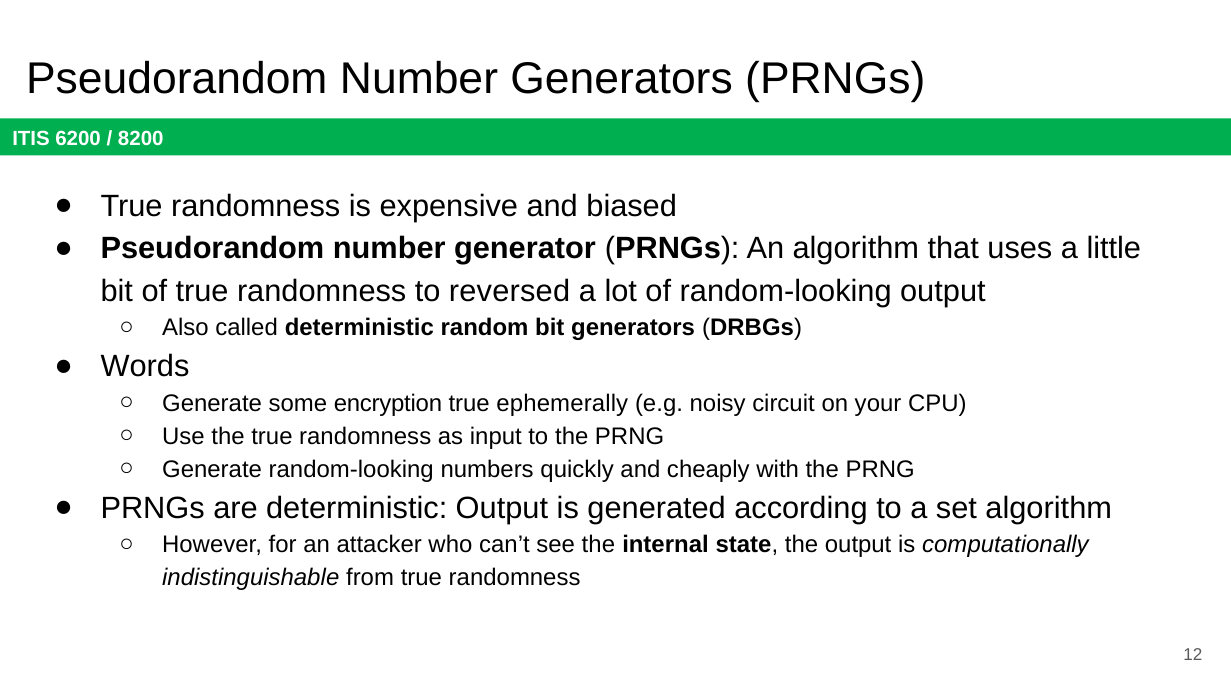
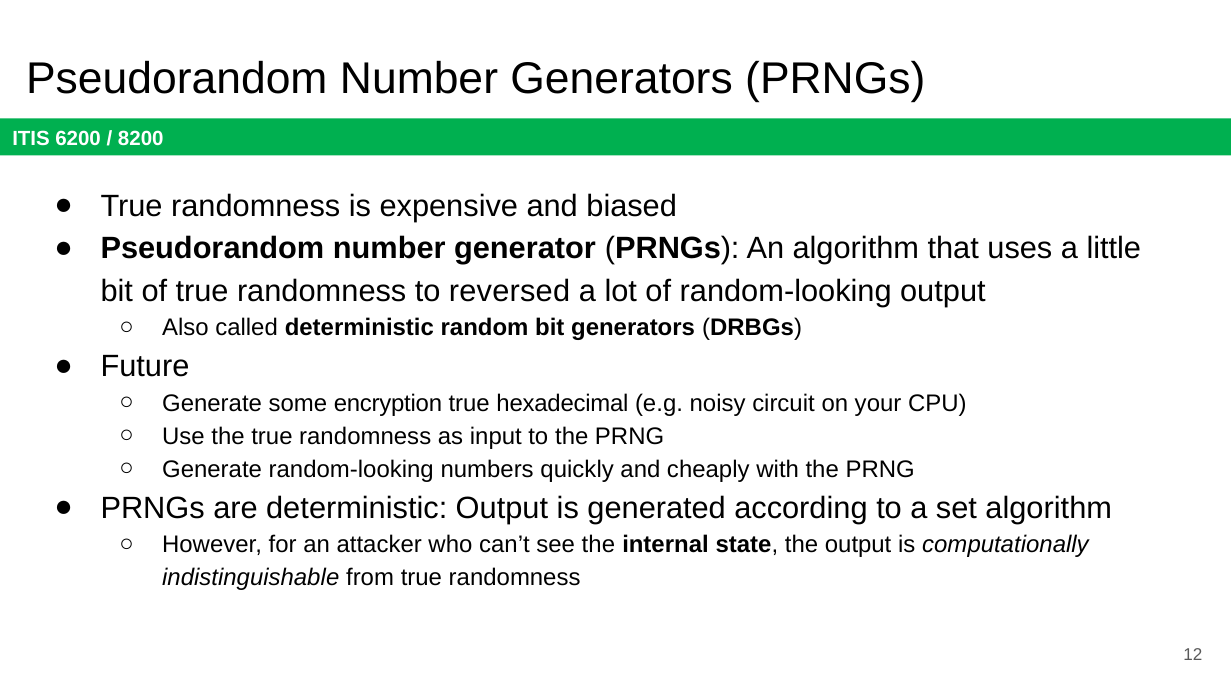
Words: Words -> Future
ephemerally: ephemerally -> hexadecimal
